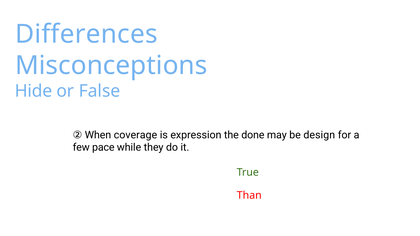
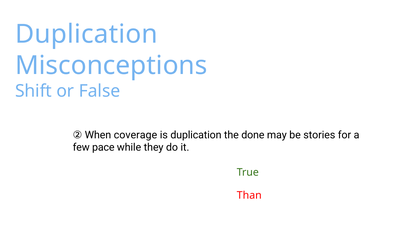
Differences at (86, 34): Differences -> Duplication
Hide: Hide -> Shift
is expression: expression -> duplication
design: design -> stories
